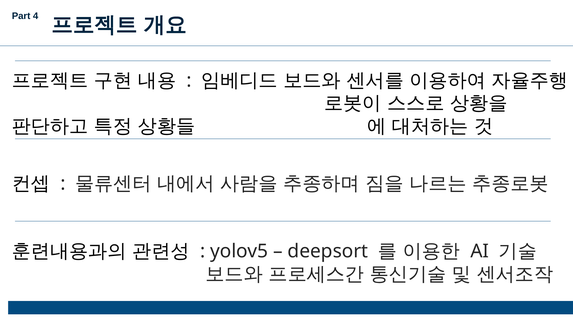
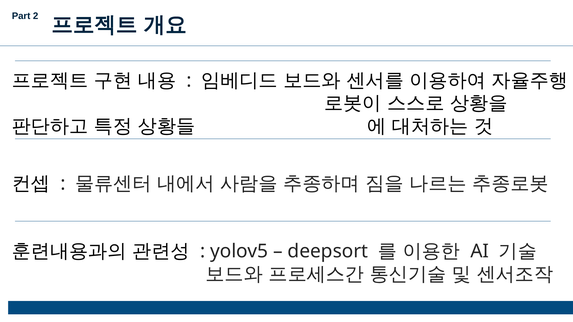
4: 4 -> 2
